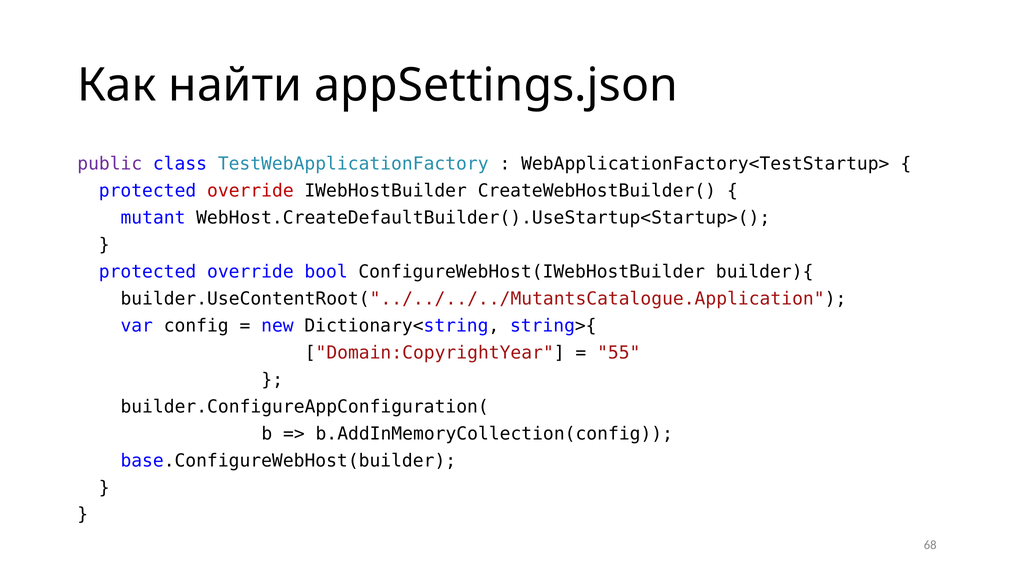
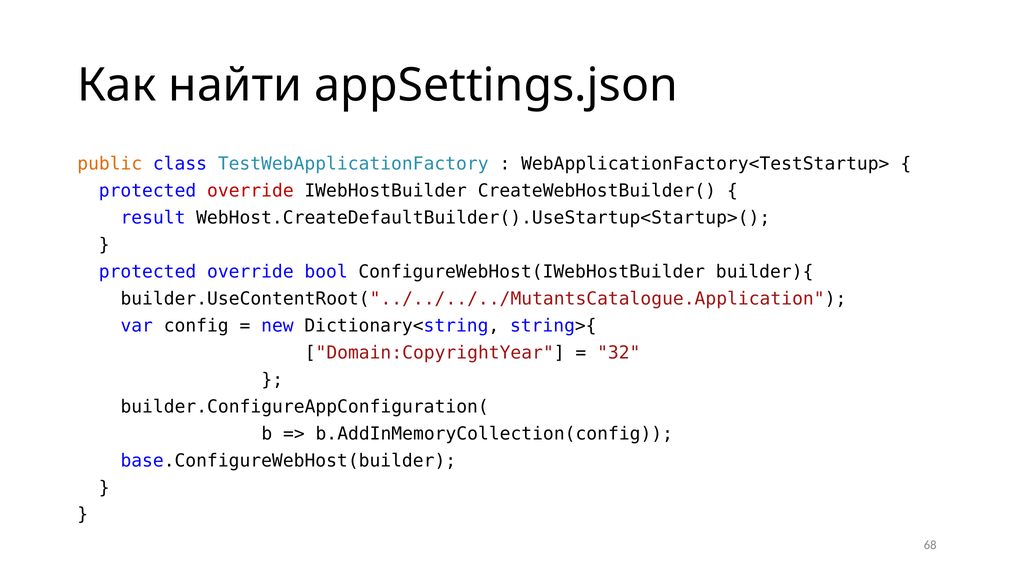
public colour: purple -> orange
mutant: mutant -> result
55: 55 -> 32
